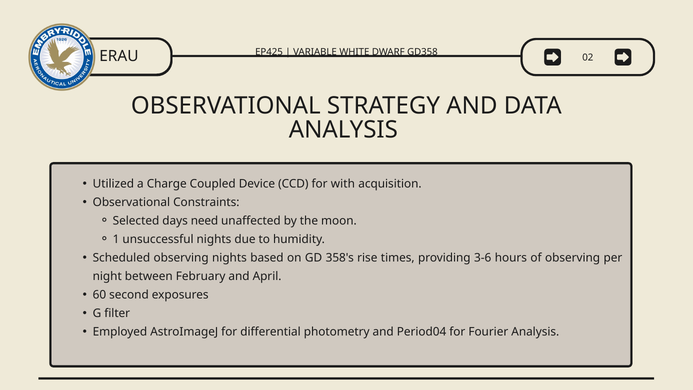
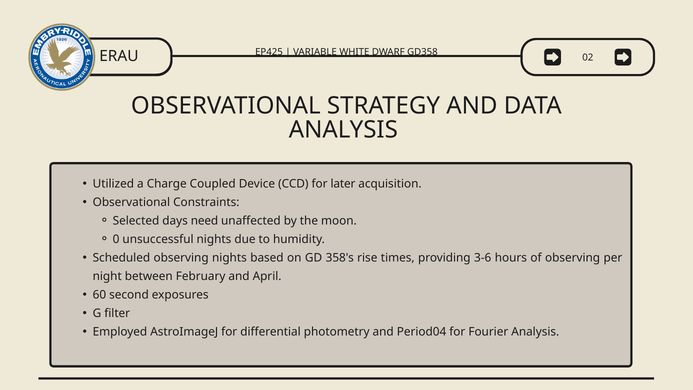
with: with -> later
1: 1 -> 0
